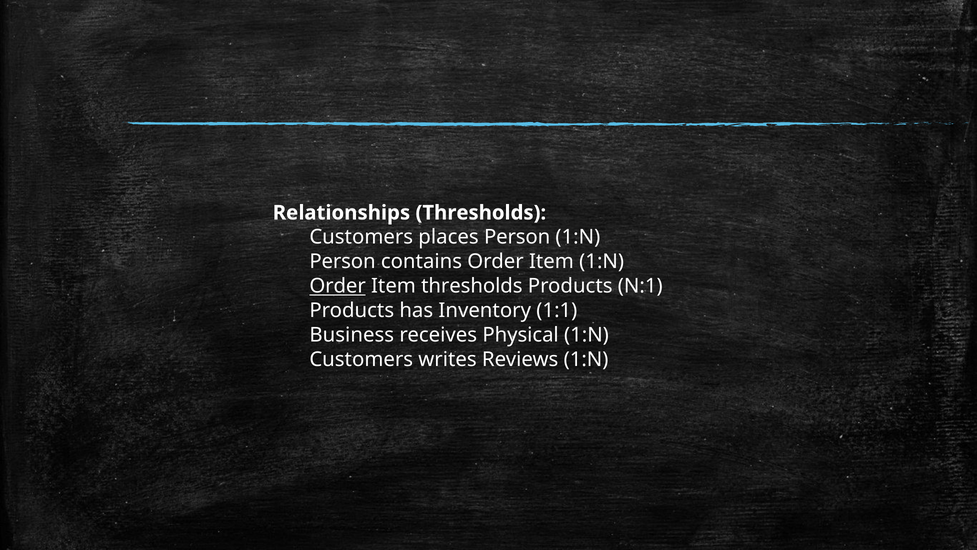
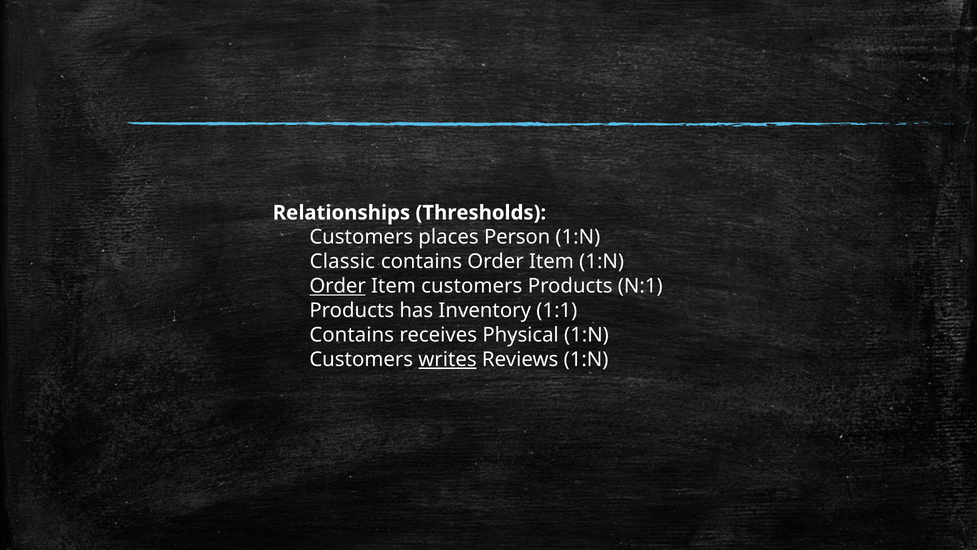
Person at (343, 262): Person -> Classic
Item thresholds: thresholds -> customers
Business at (352, 335): Business -> Contains
writes underline: none -> present
